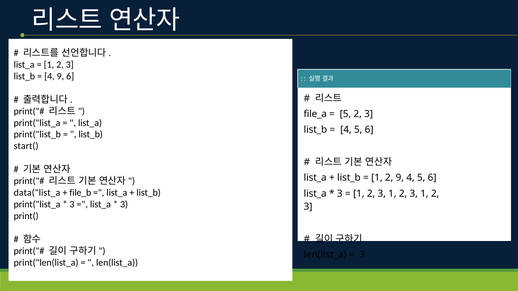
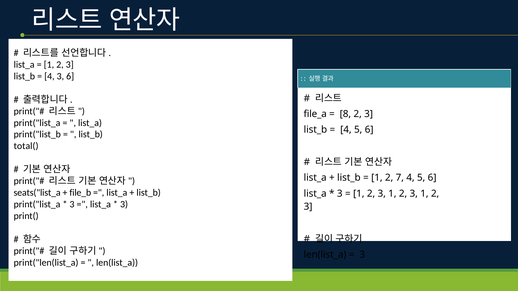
4 9: 9 -> 3
5 at (345, 114): 5 -> 8
start(: start( -> total(
2 9: 9 -> 7
data("list_a: data("list_a -> seats("list_a
